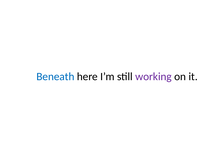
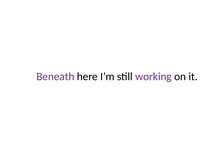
Beneath colour: blue -> purple
